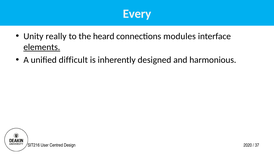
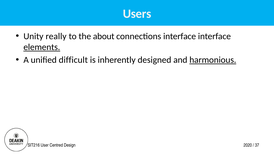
Every: Every -> Users
heard: heard -> about
connections modules: modules -> interface
harmonious underline: none -> present
